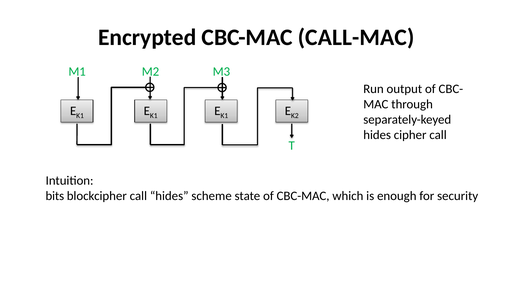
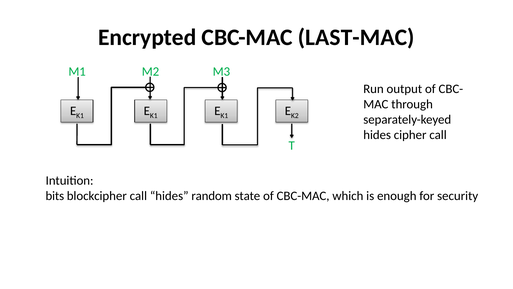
CALL-MAC: CALL-MAC -> LAST-MAC
scheme: scheme -> random
